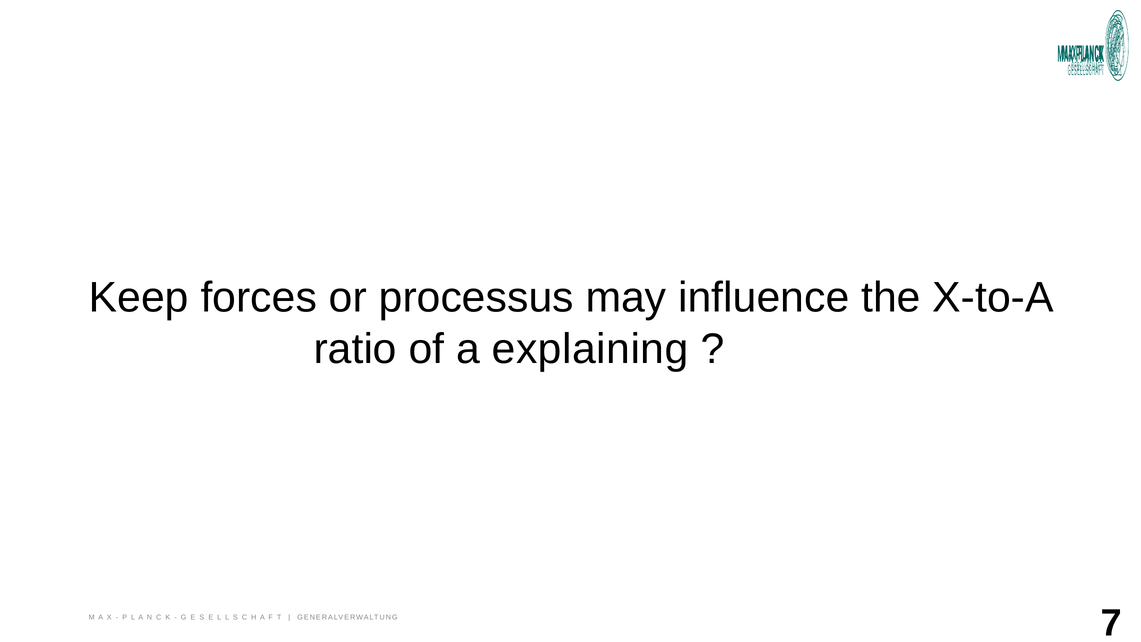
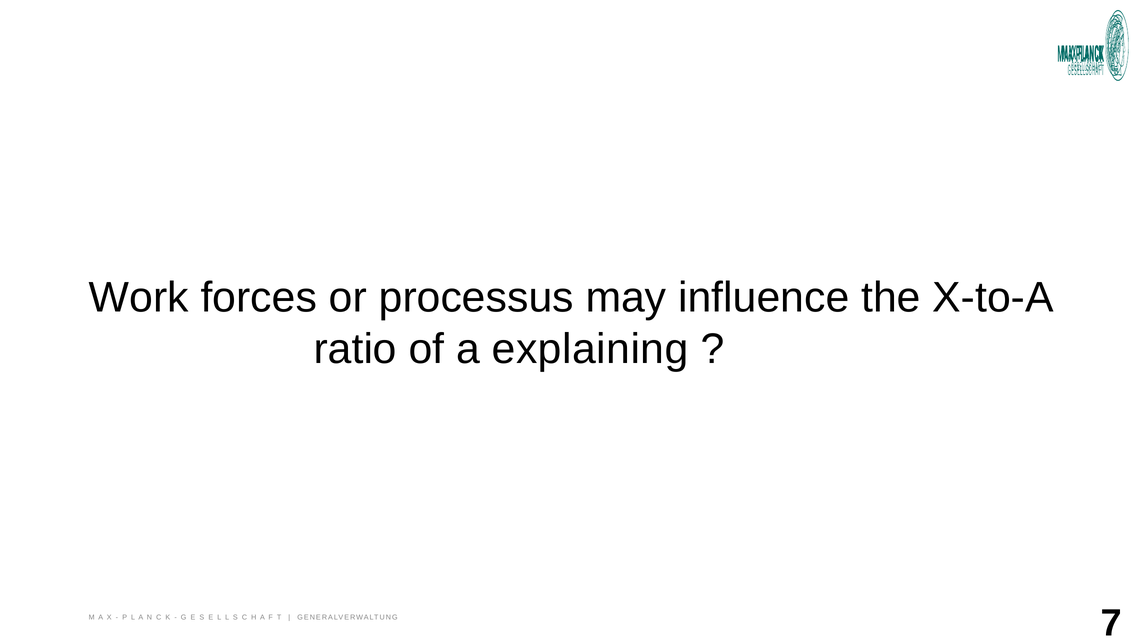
Keep: Keep -> Work
